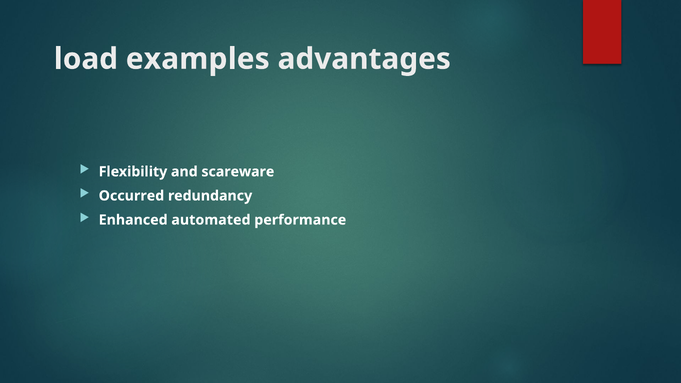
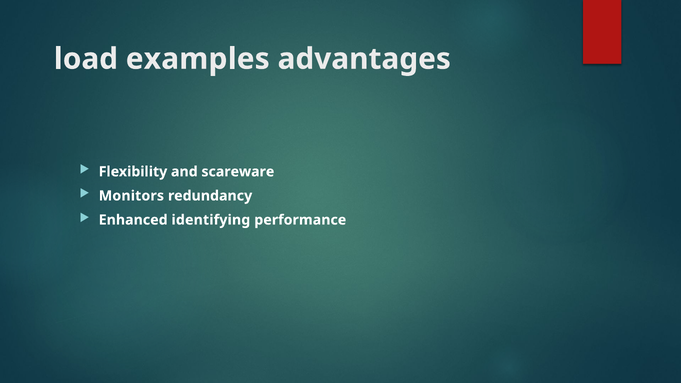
Occurred: Occurred -> Monitors
automated: automated -> identifying
